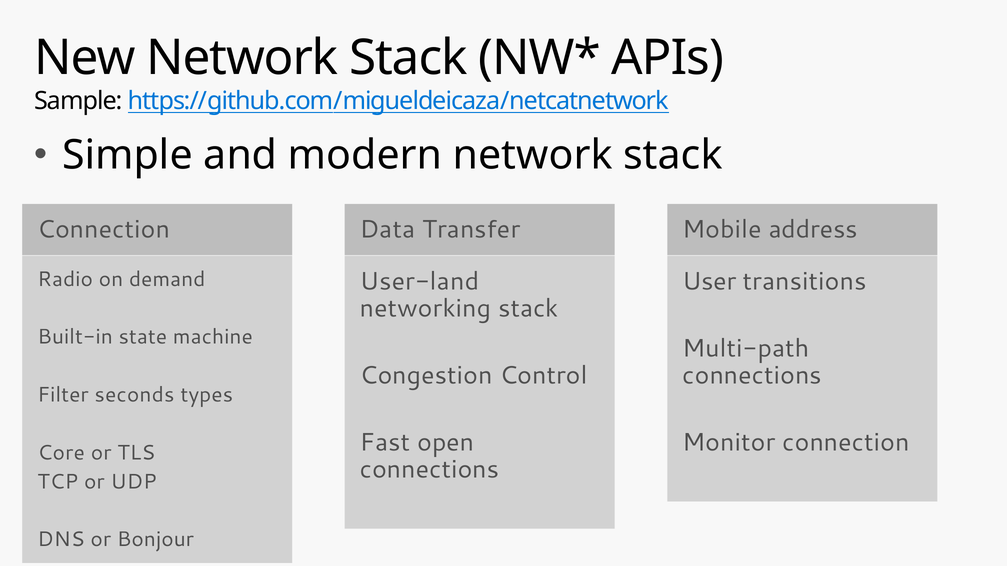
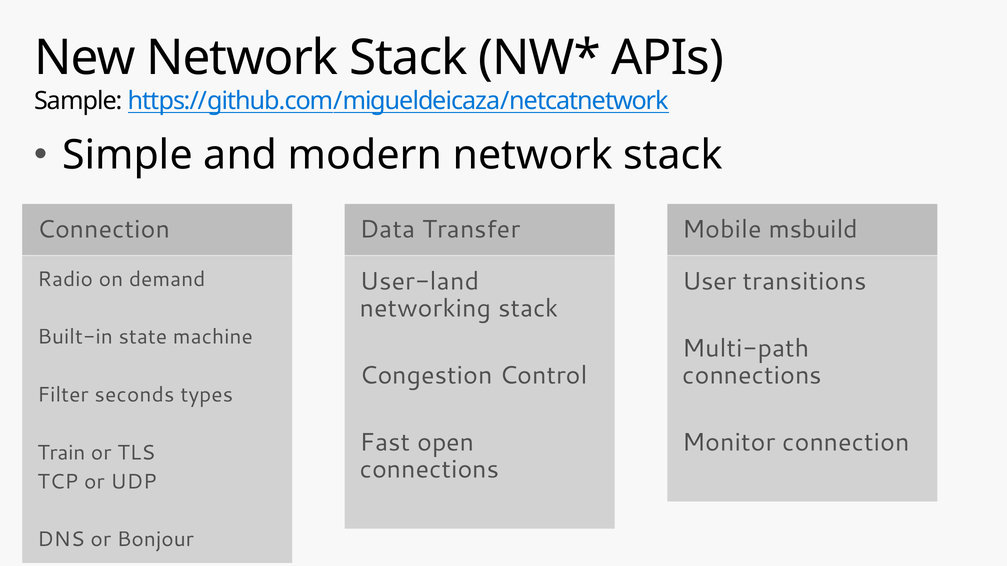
address: address -> msbuild
Core: Core -> Train
